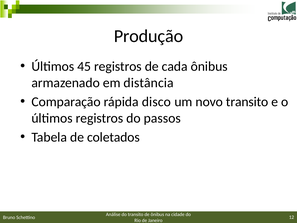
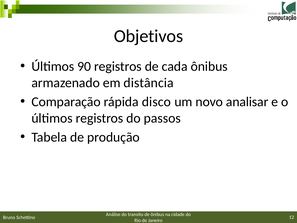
Produção: Produção -> Objetivos
45: 45 -> 90
novo transito: transito -> analisar
coletados: coletados -> produção
